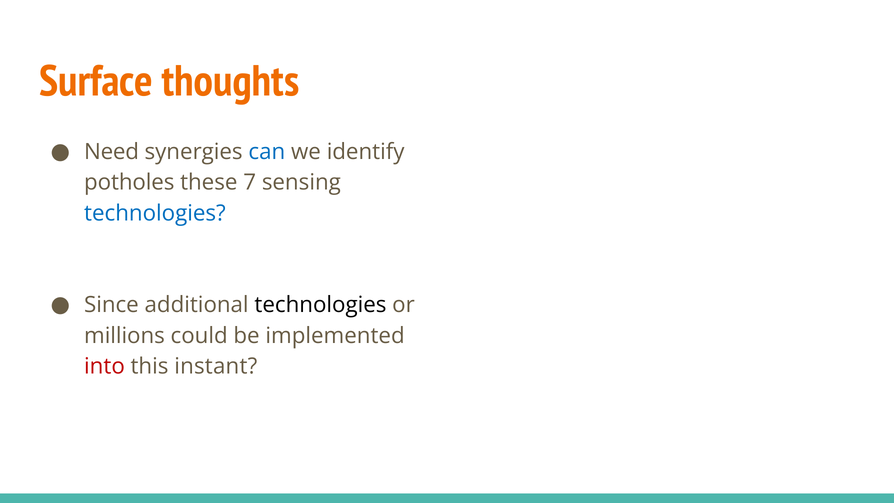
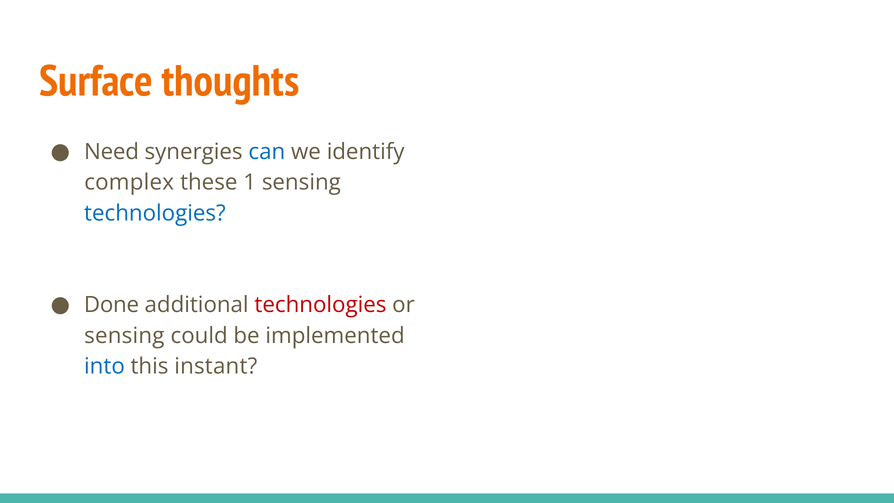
potholes: potholes -> complex
7: 7 -> 1
Since: Since -> Done
technologies at (320, 305) colour: black -> red
millions at (124, 336): millions -> sensing
into colour: red -> blue
